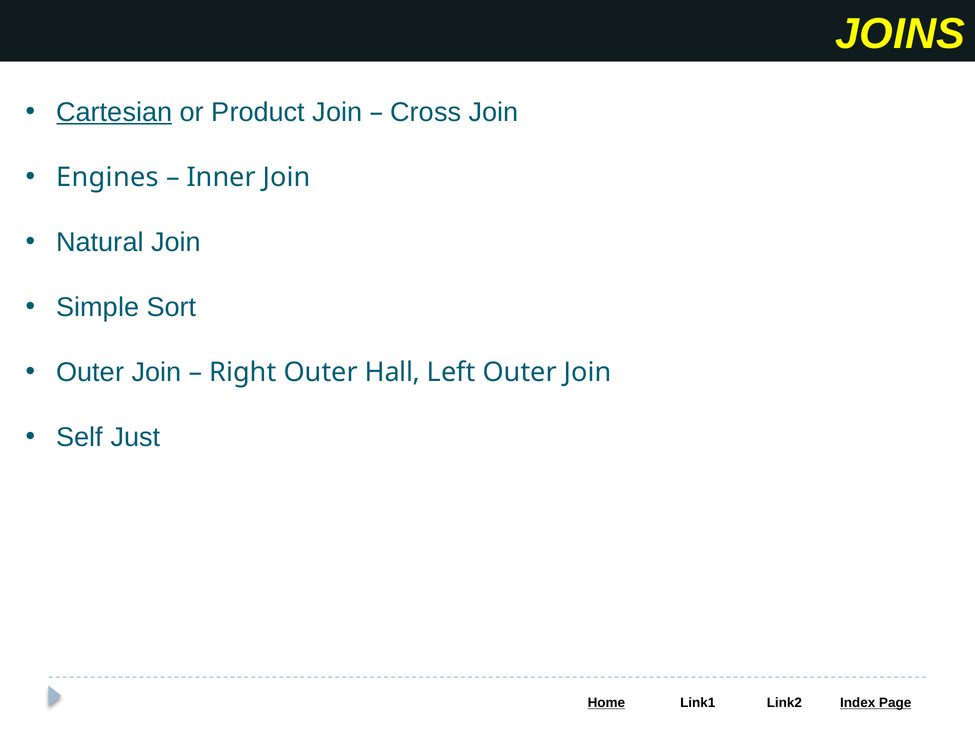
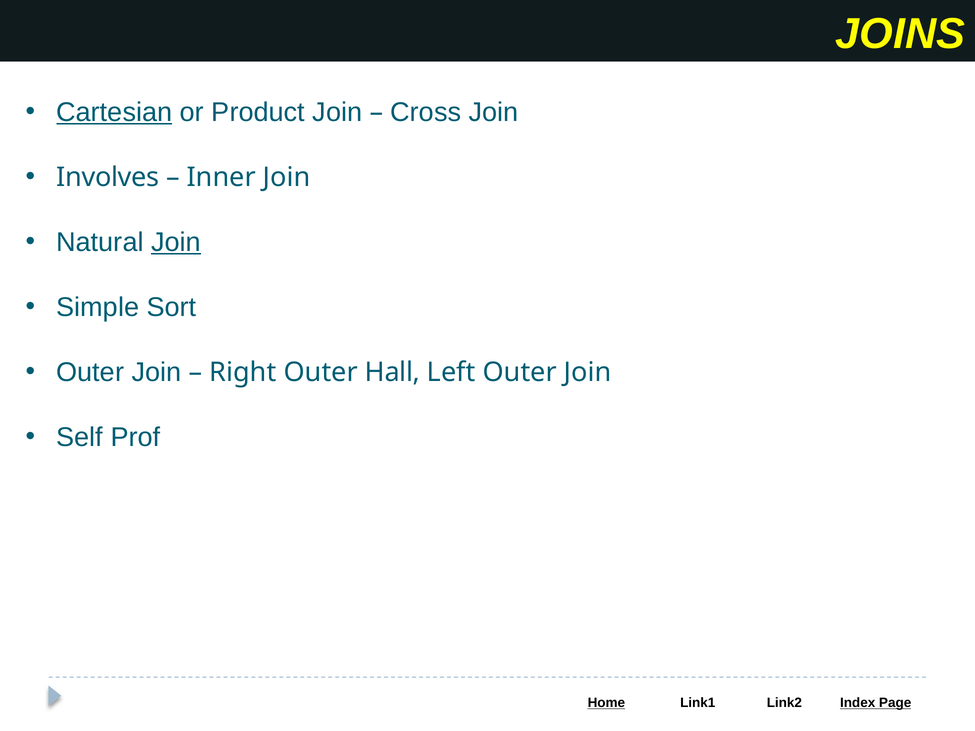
Engines: Engines -> Involves
Join at (176, 242) underline: none -> present
Just: Just -> Prof
